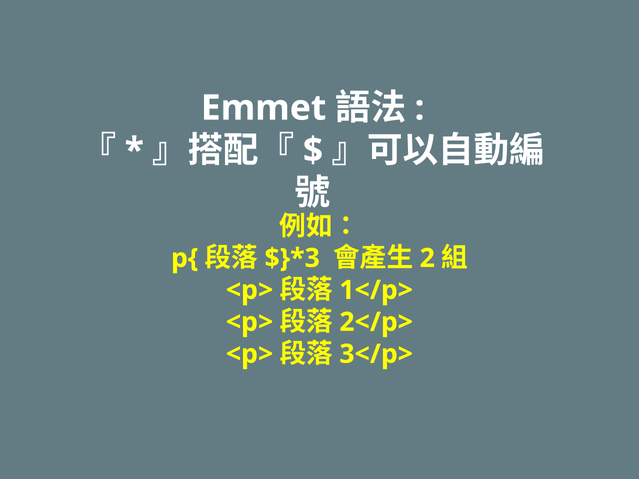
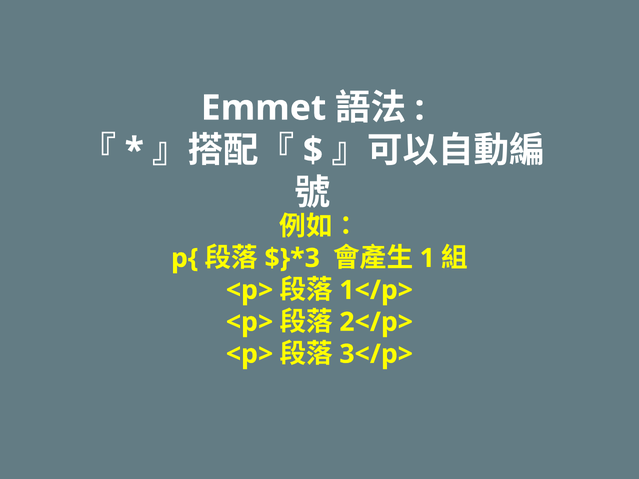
2: 2 -> 1
